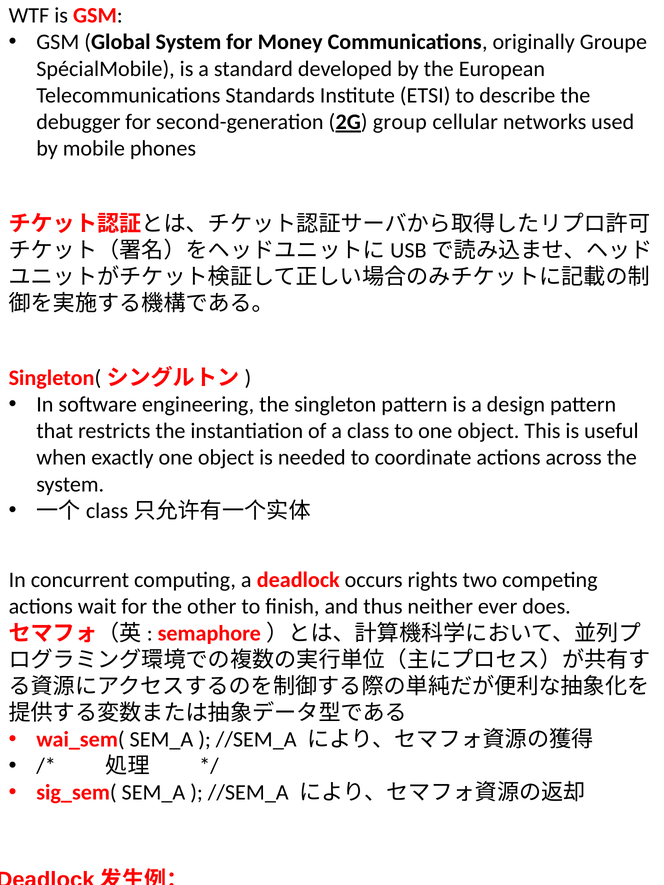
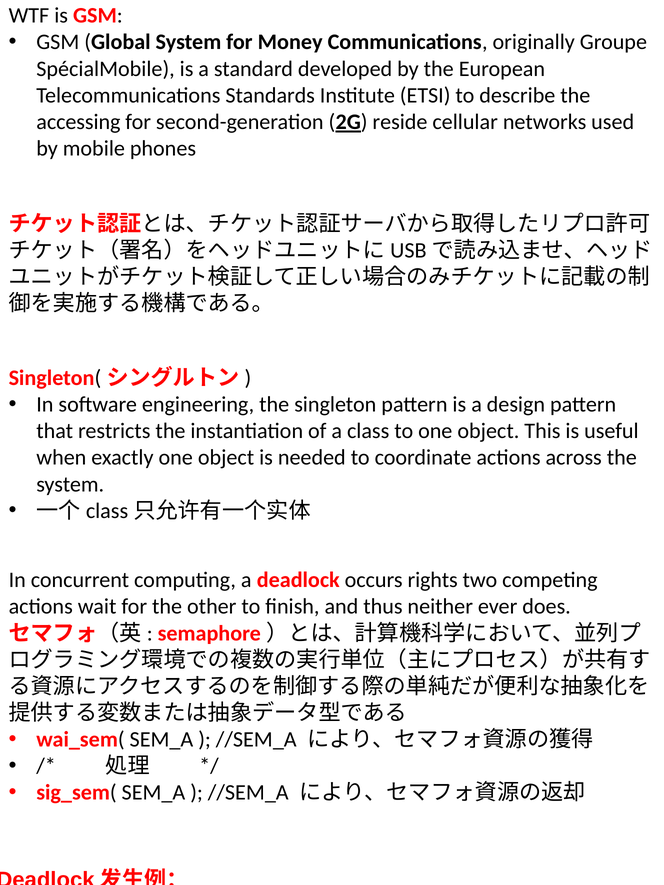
debugger: debugger -> accessing
group: group -> reside
